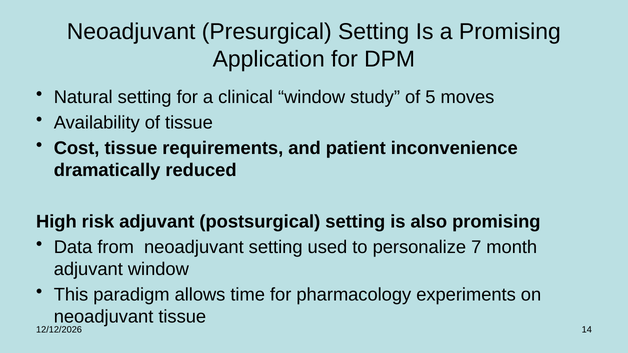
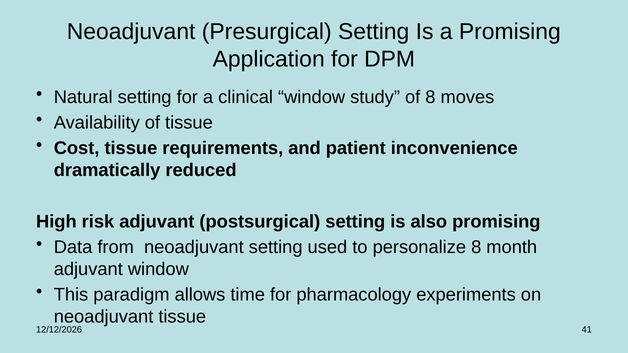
of 5: 5 -> 8
personalize 7: 7 -> 8
14: 14 -> 41
